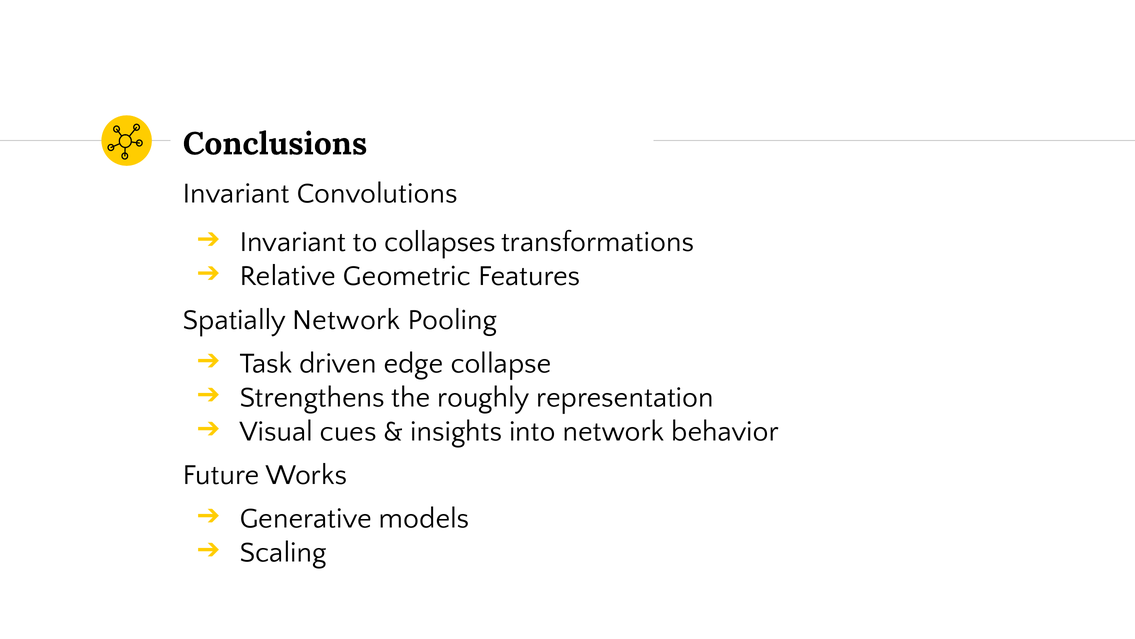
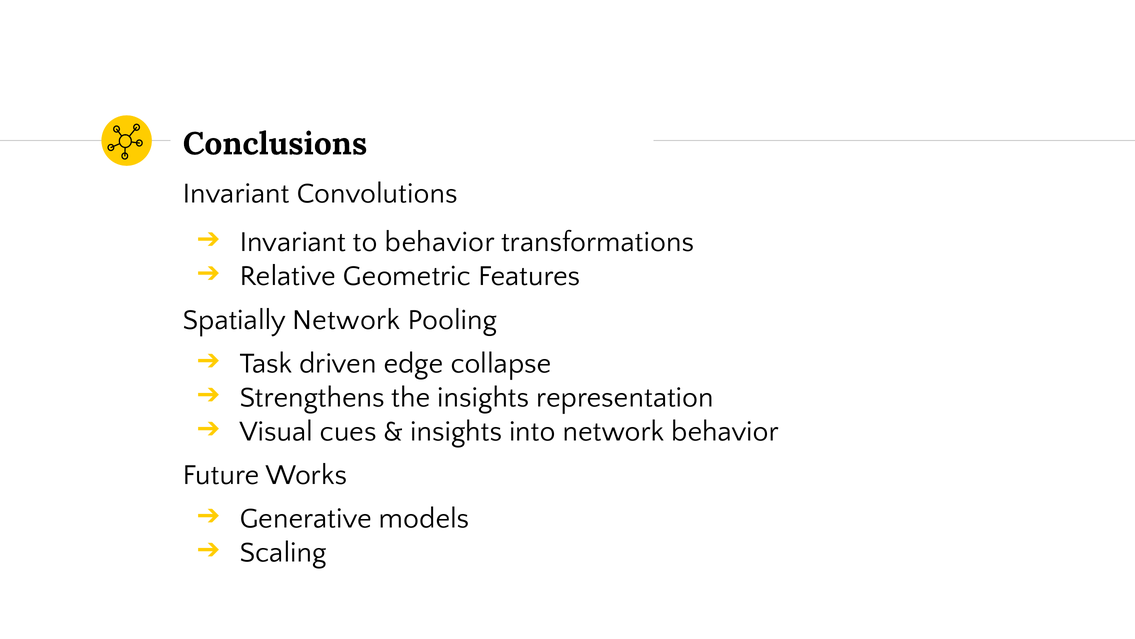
to collapses: collapses -> behavior
the roughly: roughly -> insights
